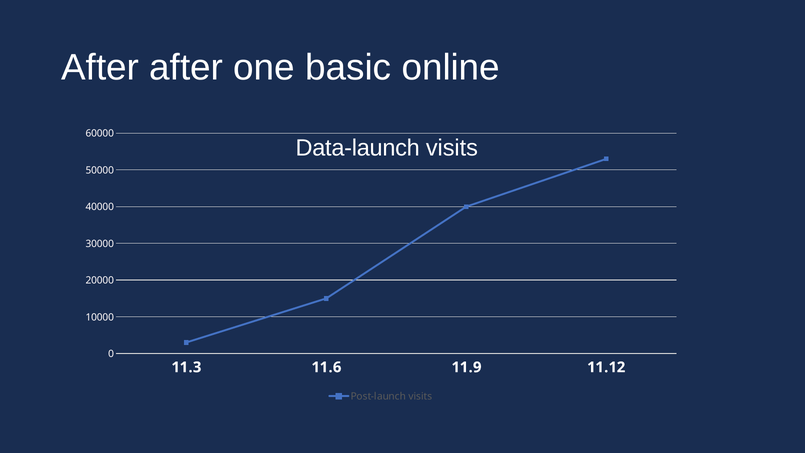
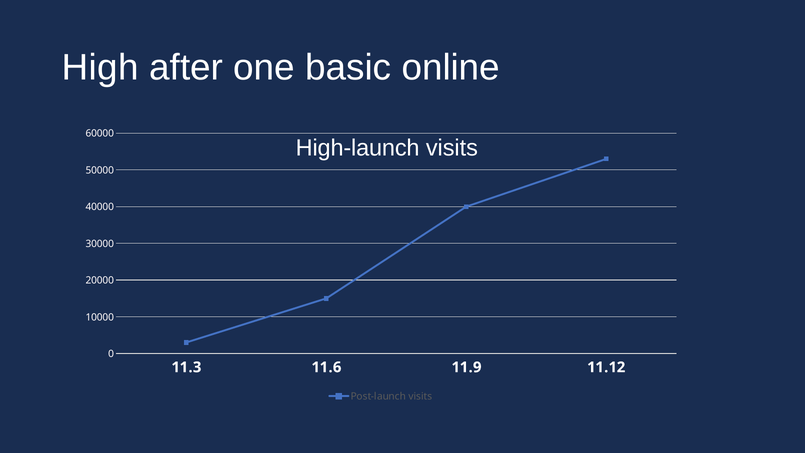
After at (100, 68): After -> High
Data-launch: Data-launch -> High-launch
